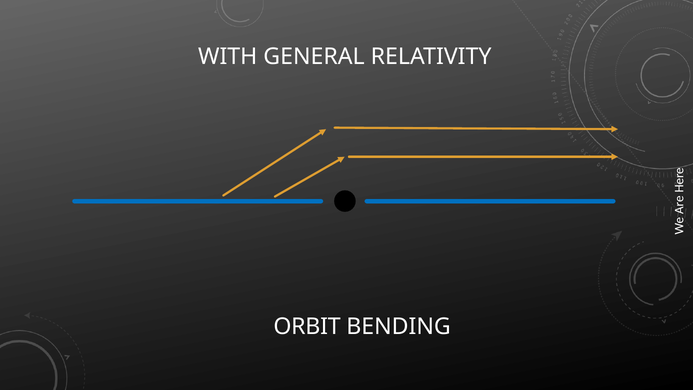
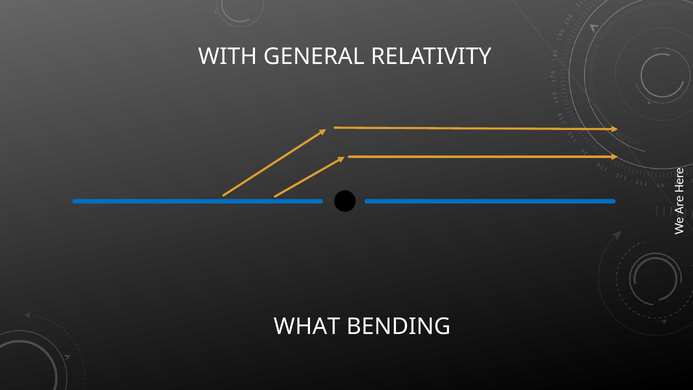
ORBIT: ORBIT -> WHAT
